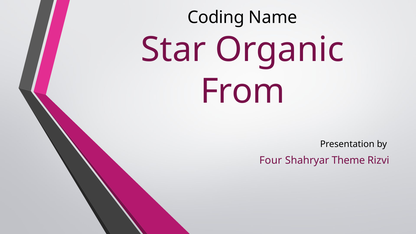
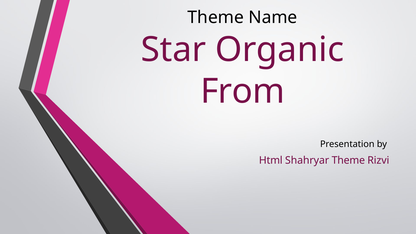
Coding at (216, 17): Coding -> Theme
Four: Four -> Html
